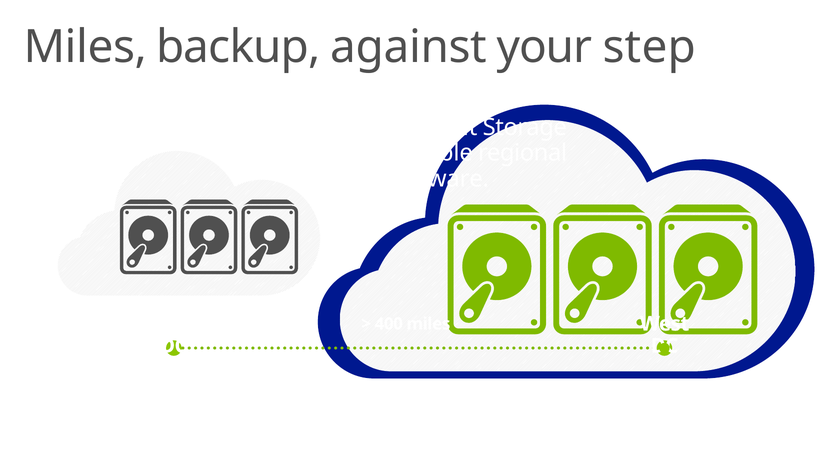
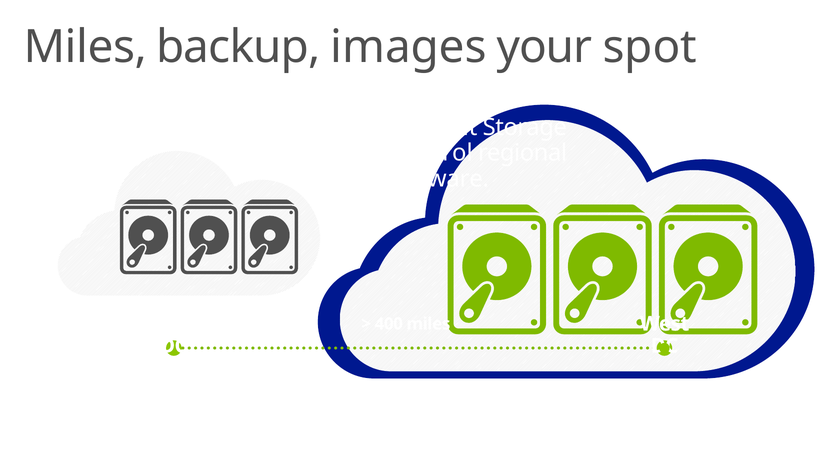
against: against -> images
step: step -> spot
flexible: flexible -> control
